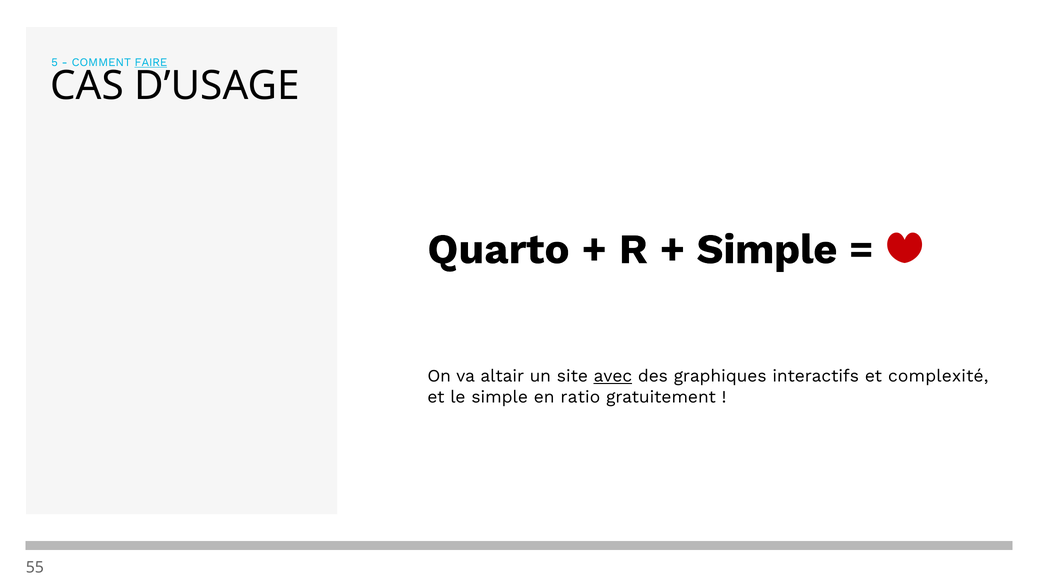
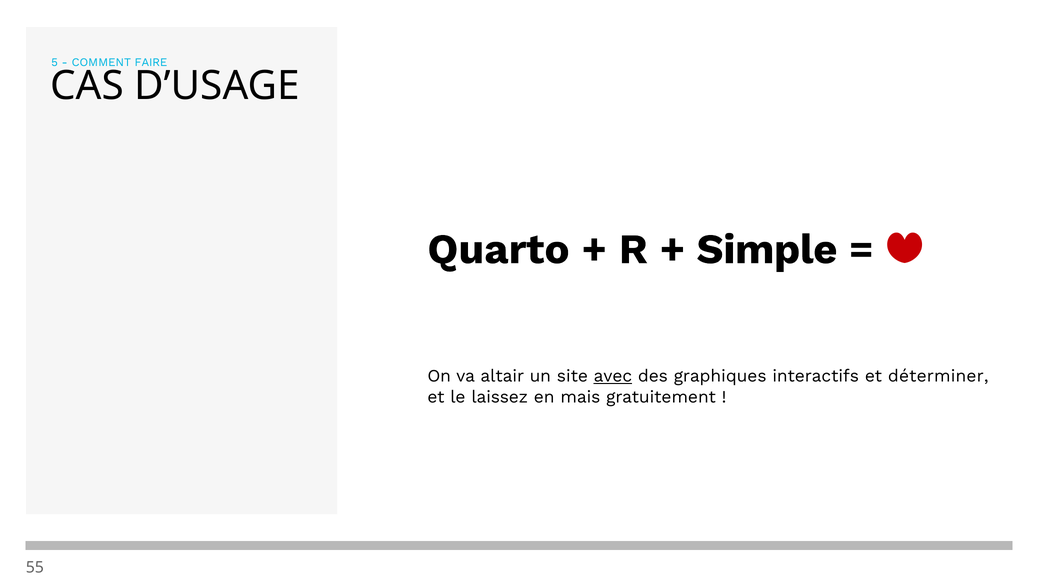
FAIRE underline: present -> none
complexité: complexité -> déterminer
le simple: simple -> laissez
ratio: ratio -> mais
